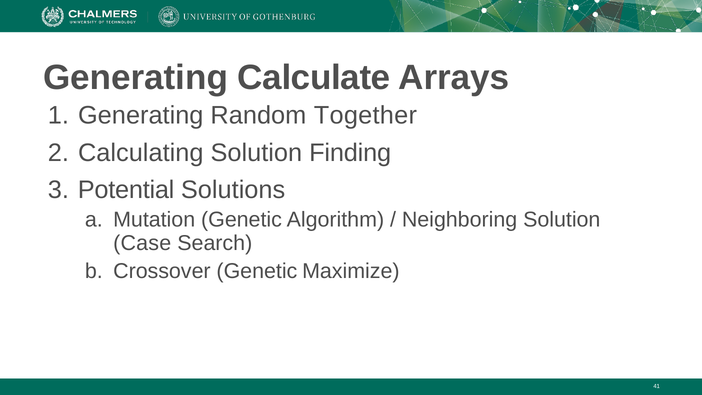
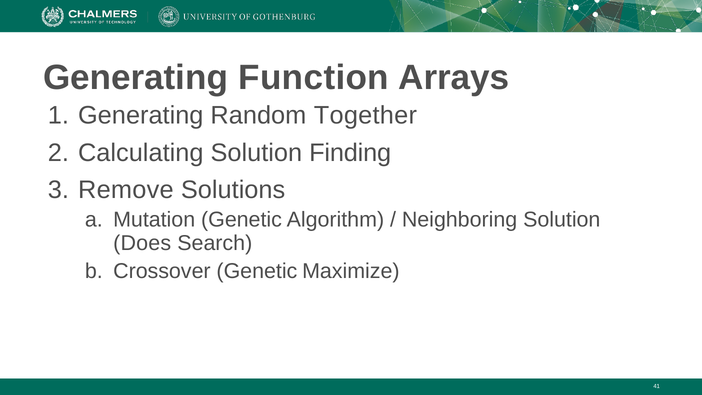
Calculate: Calculate -> Function
Potential: Potential -> Remove
Case: Case -> Does
